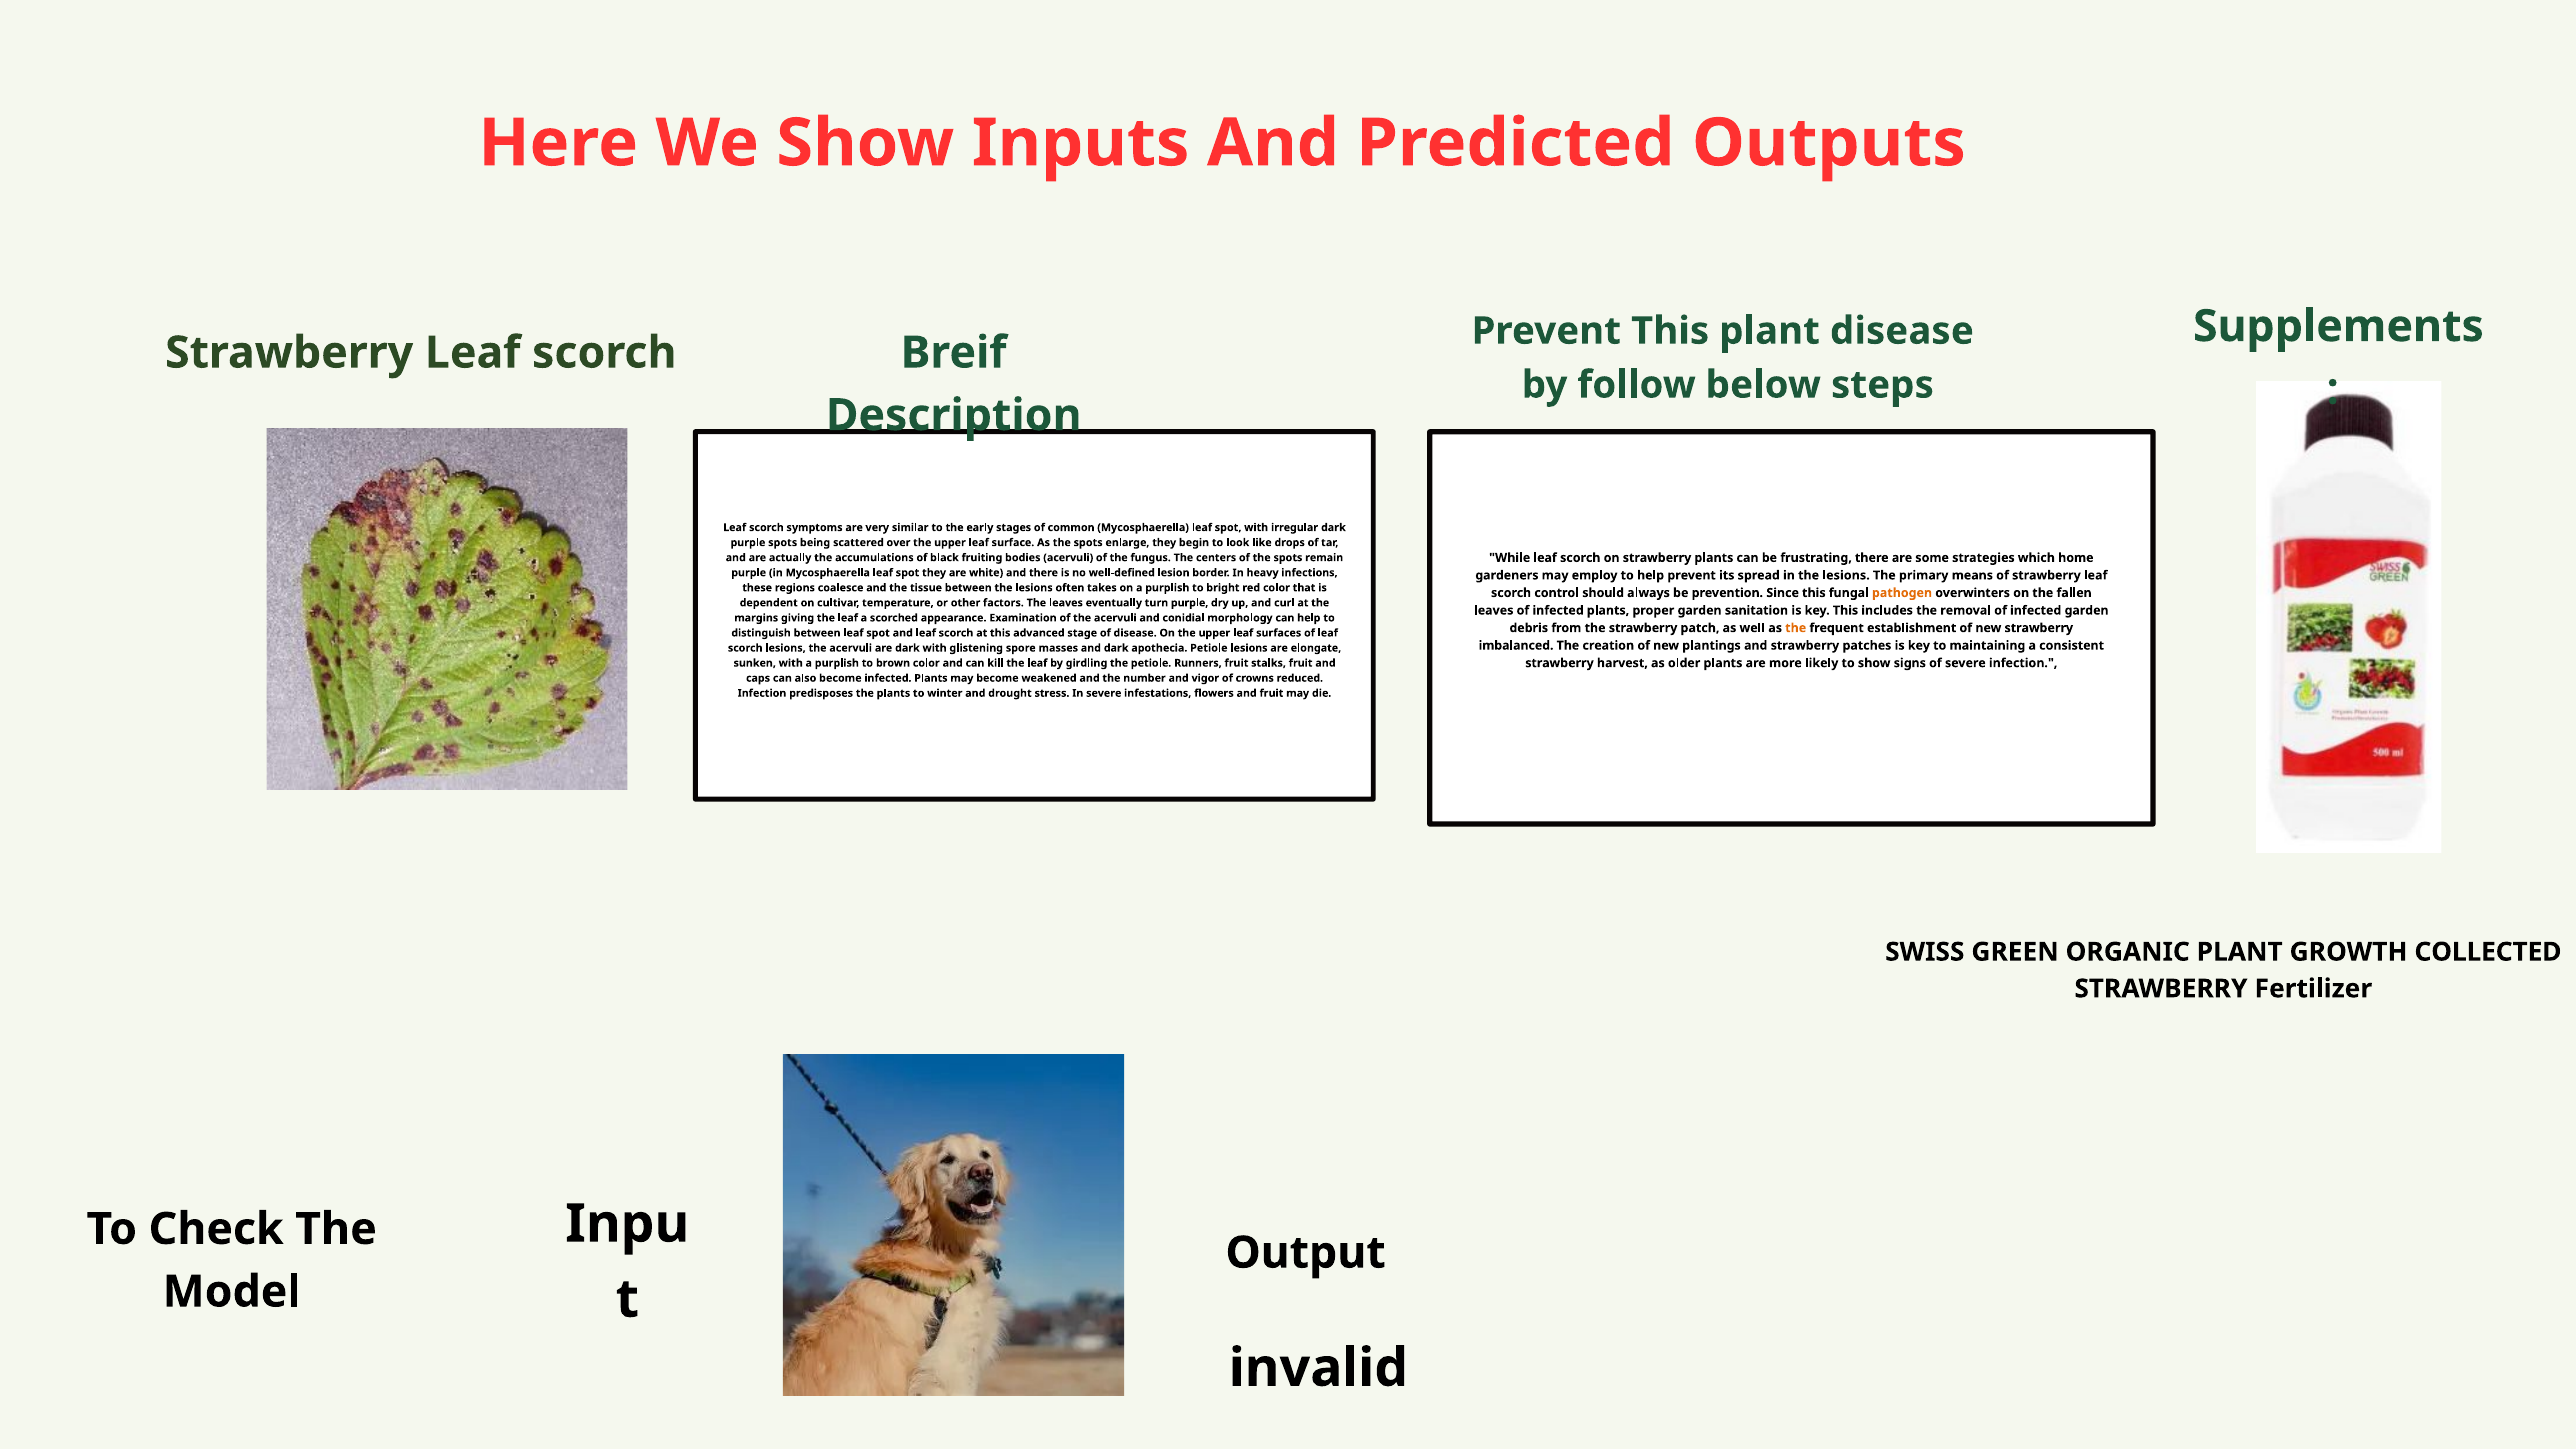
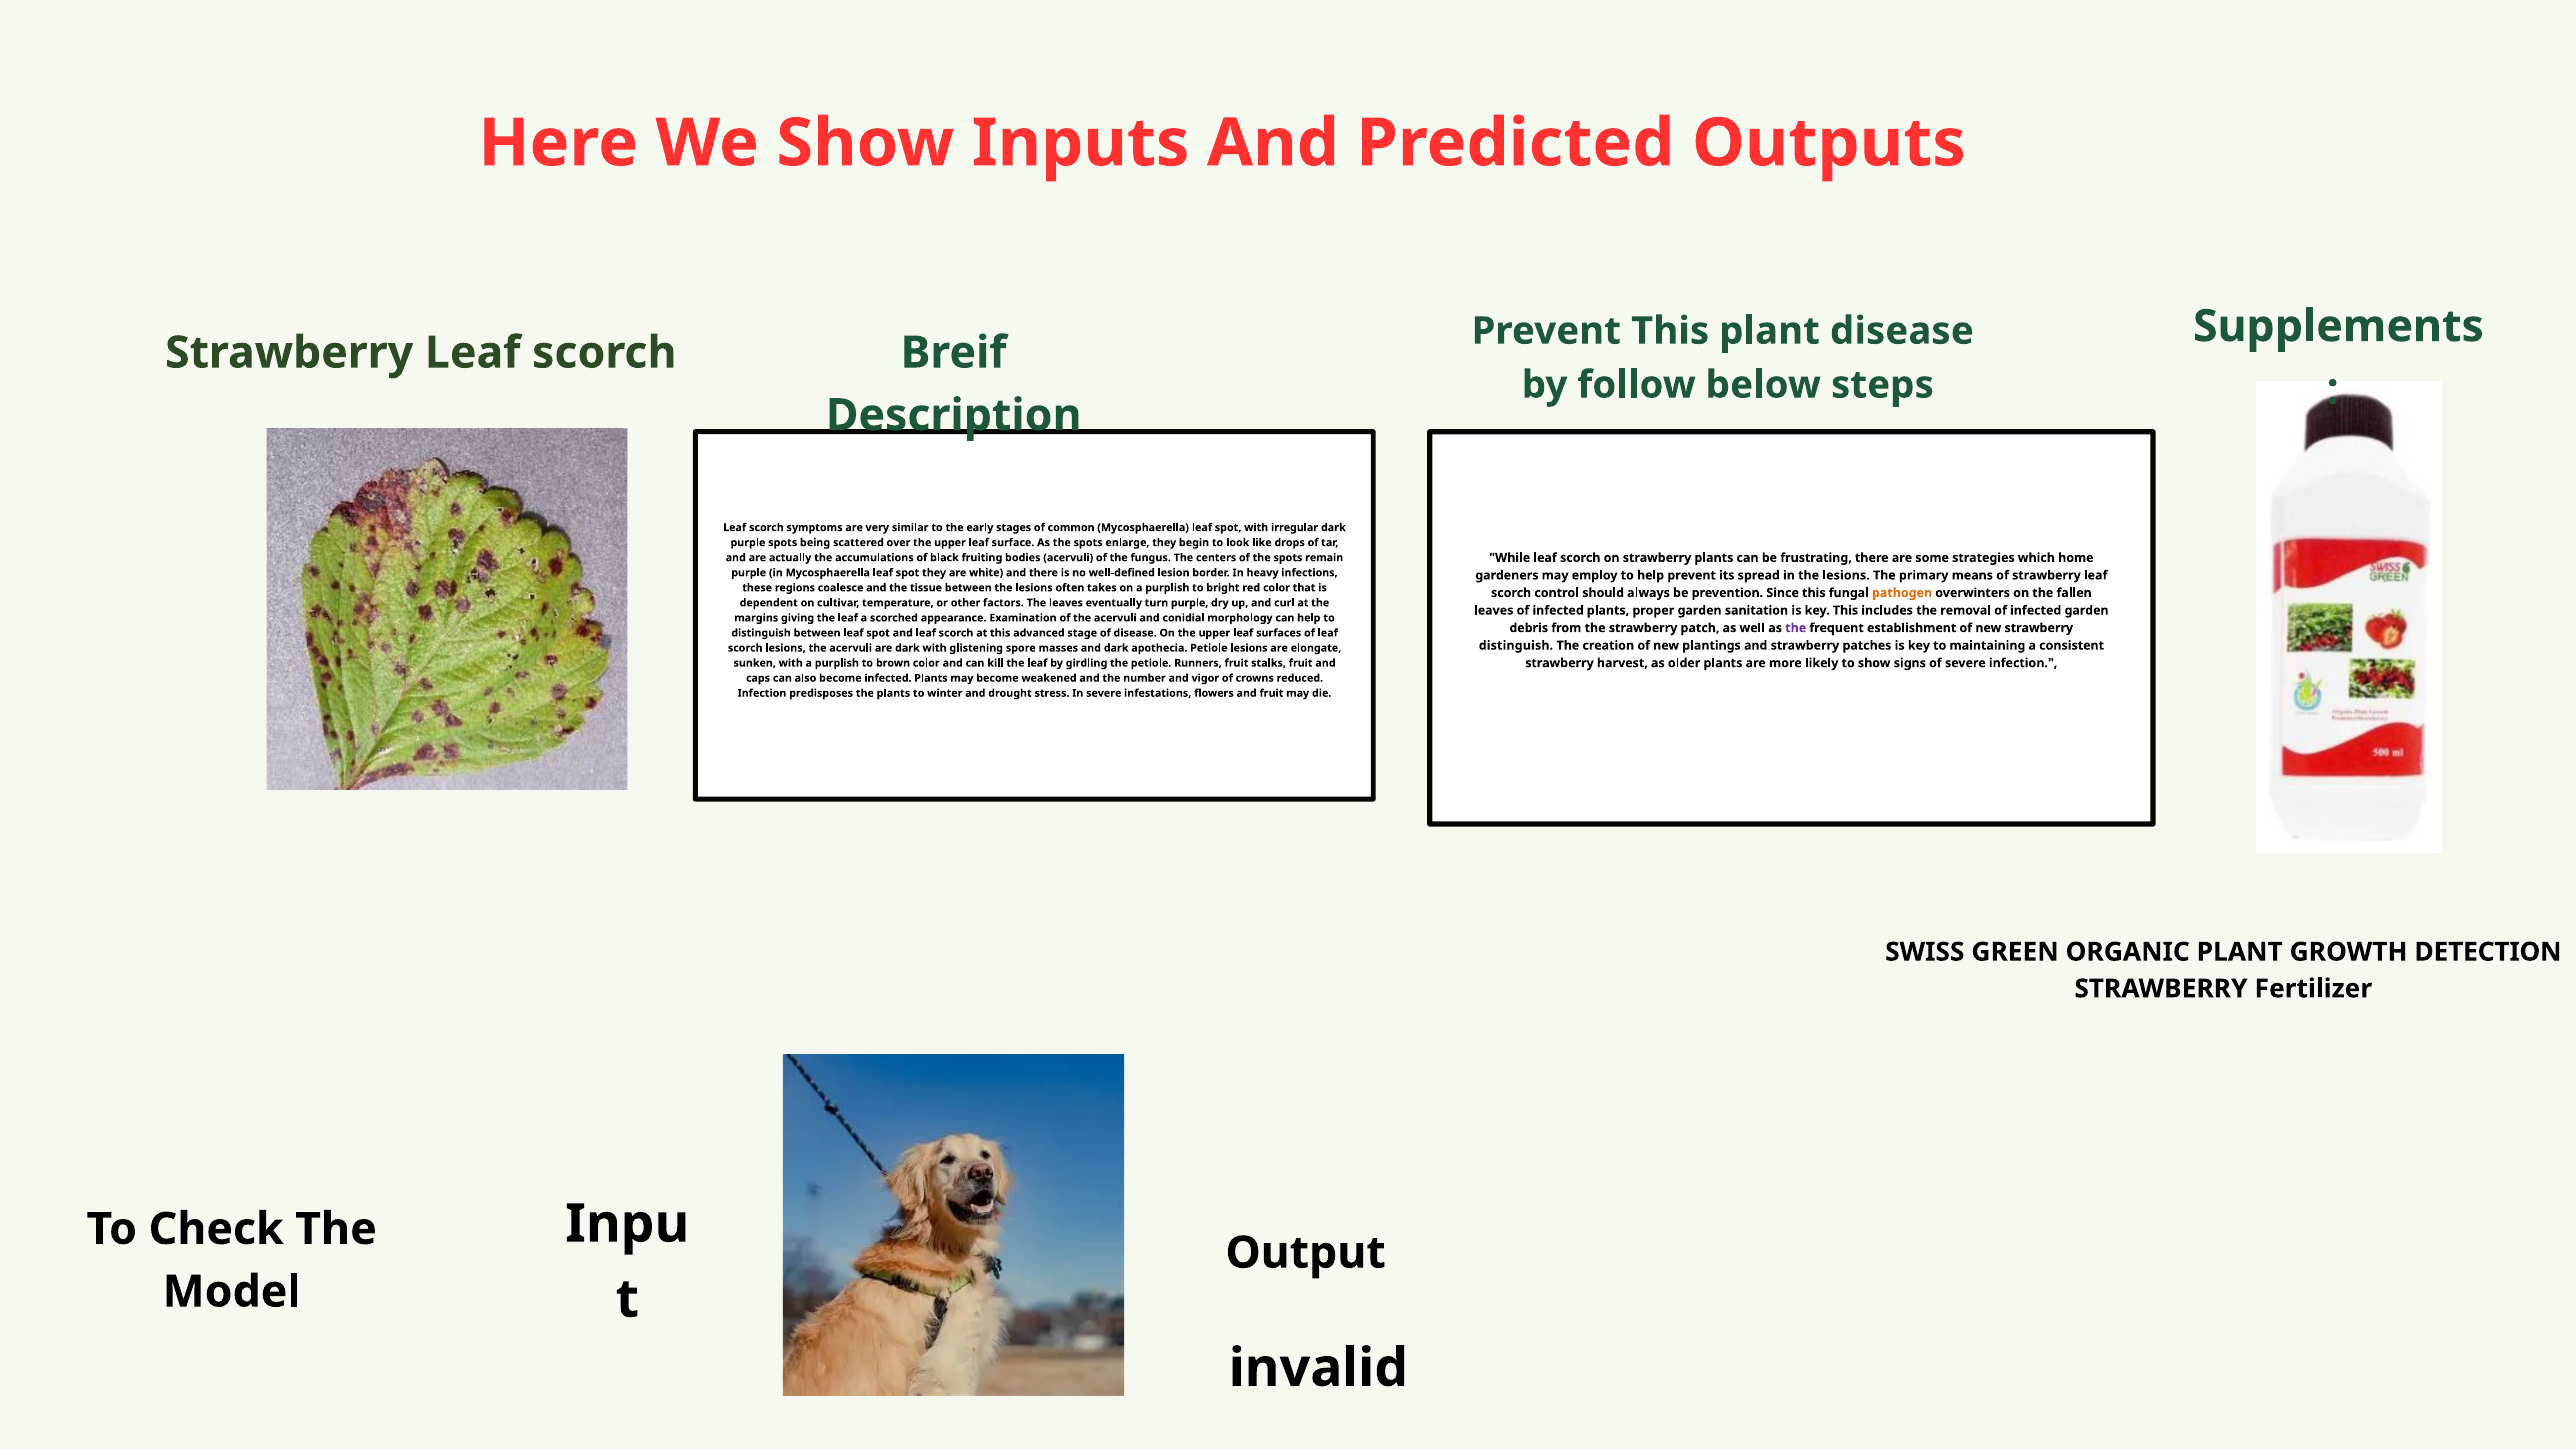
the at (1796, 628) colour: orange -> purple
imbalanced at (1516, 645): imbalanced -> distinguish
COLLECTED: COLLECTED -> DETECTION
